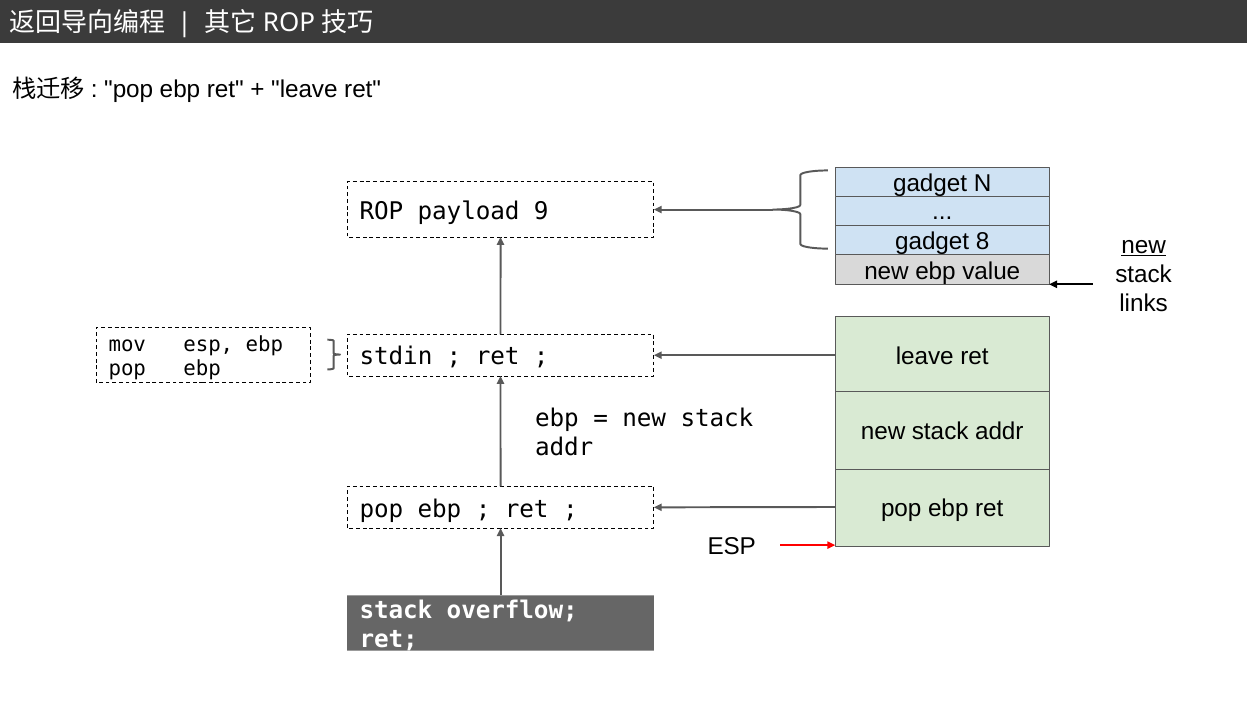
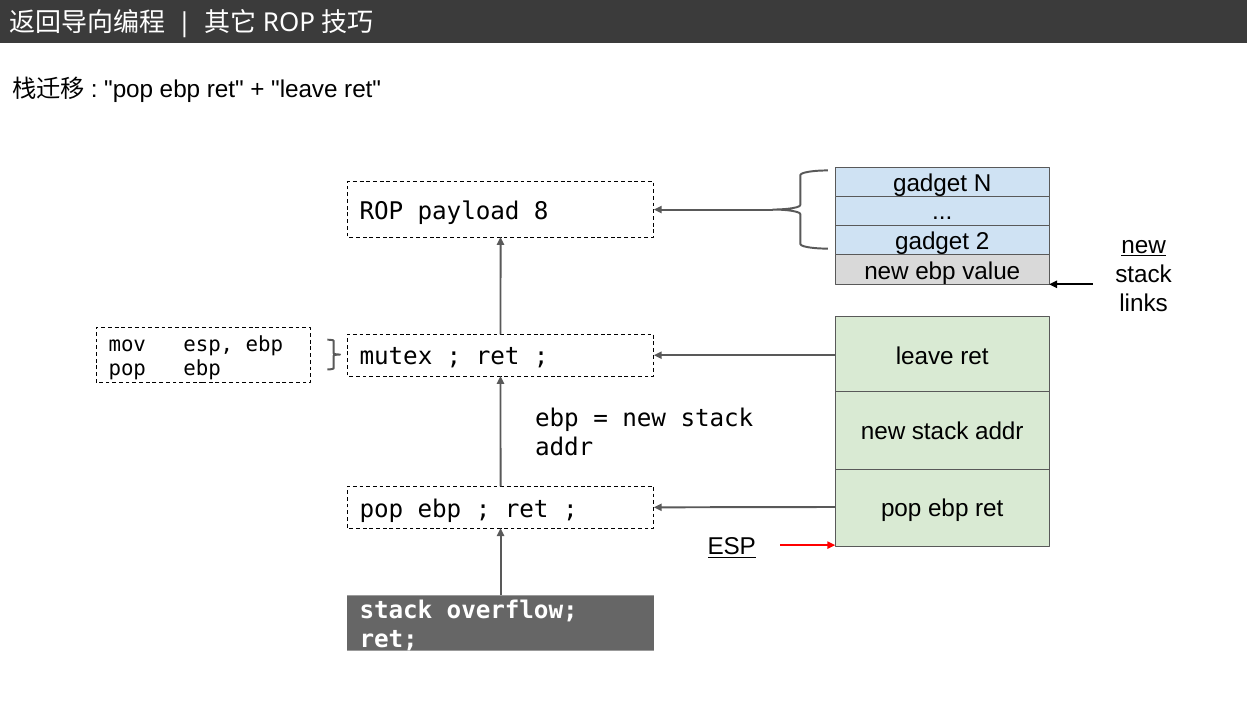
9: 9 -> 8
8: 8 -> 2
stdin: stdin -> mutex
ESP at (732, 546) underline: none -> present
